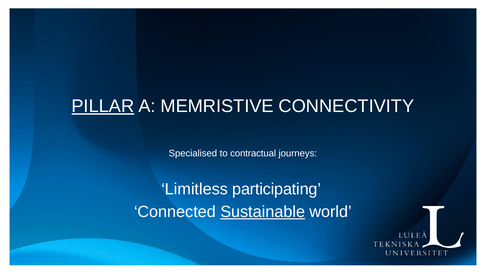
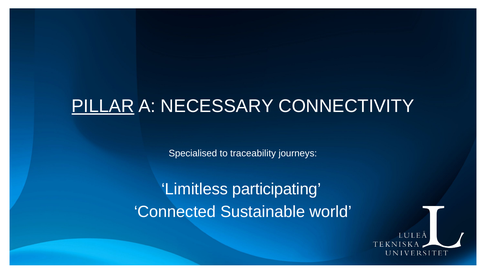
MEMRISTIVE: MEMRISTIVE -> NECESSARY
contractual: contractual -> traceability
Sustainable underline: present -> none
